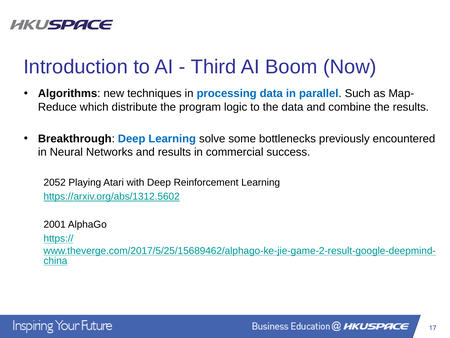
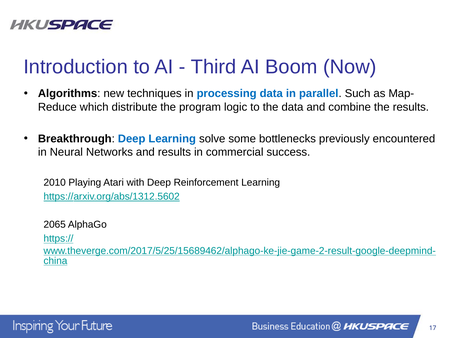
2052: 2052 -> 2010
2001: 2001 -> 2065
